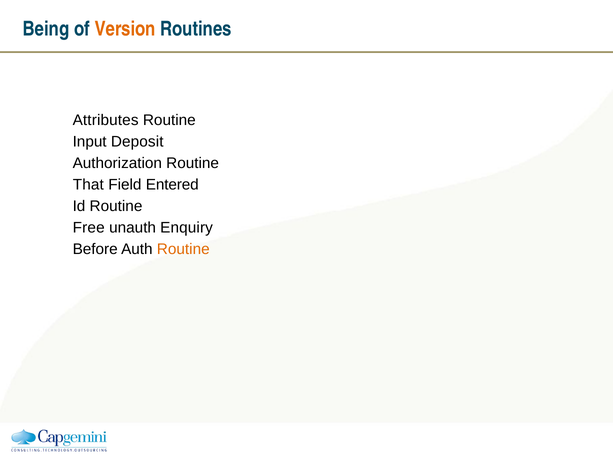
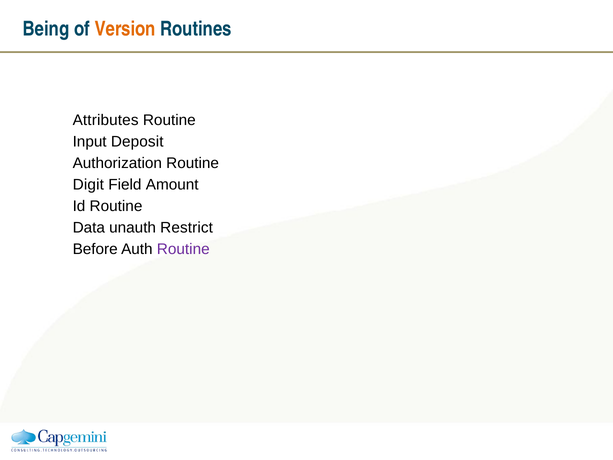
That: That -> Digit
Entered: Entered -> Amount
Free: Free -> Data
Enquiry: Enquiry -> Restrict
Routine at (183, 249) colour: orange -> purple
